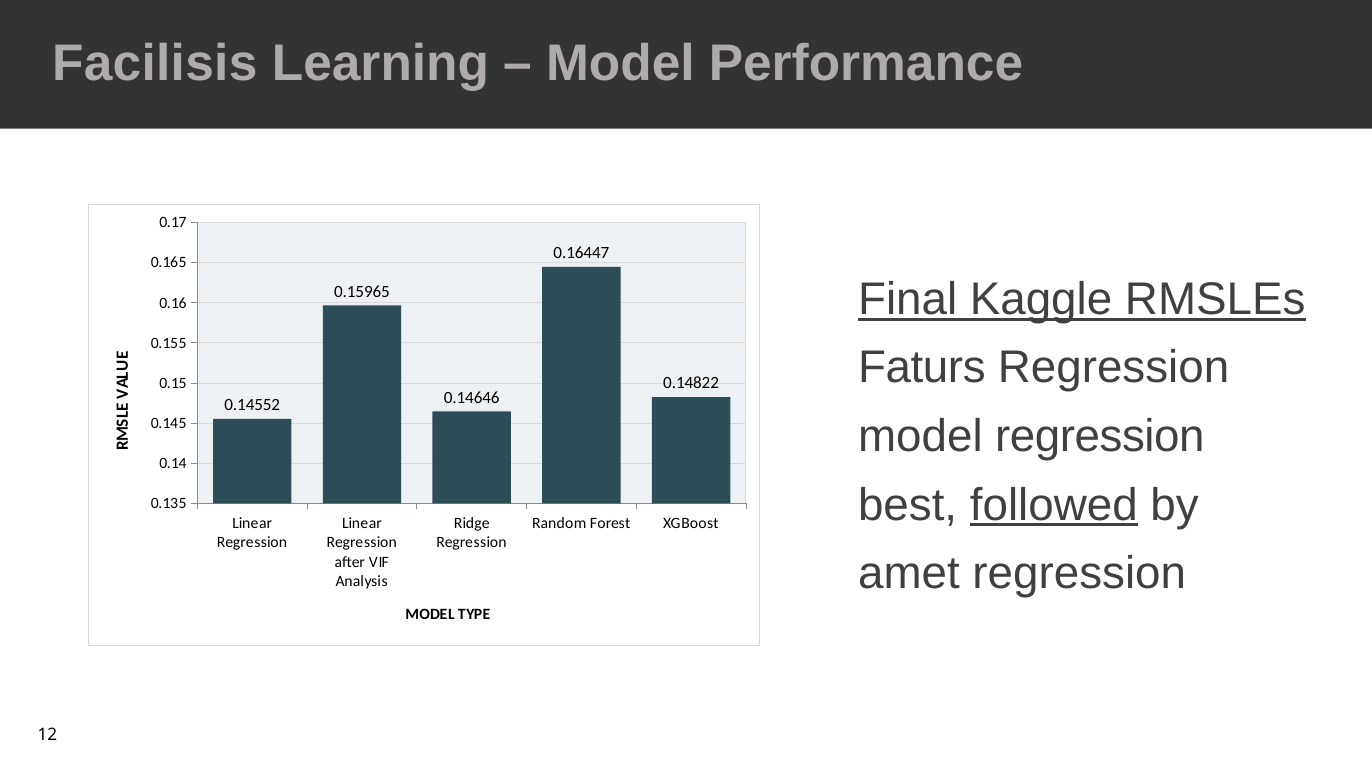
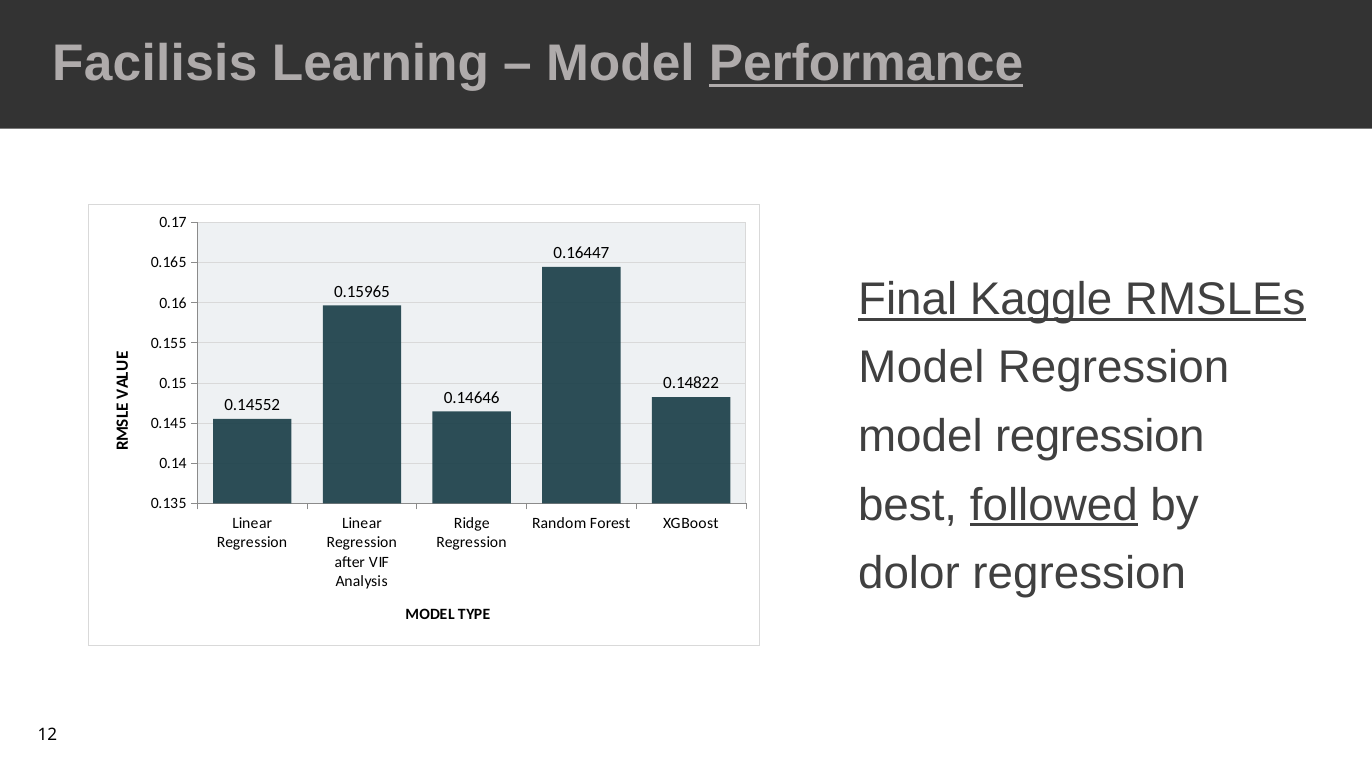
Performance underline: none -> present
Faturs at (922, 368): Faturs -> Model
amet: amet -> dolor
